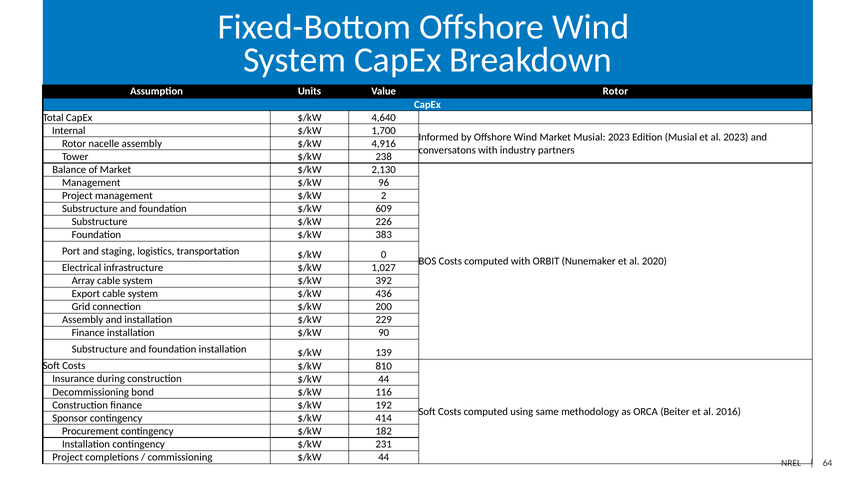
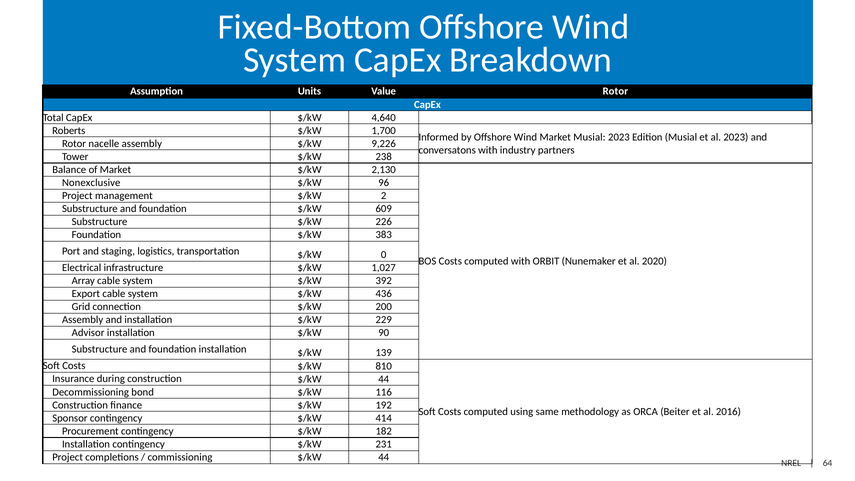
Internal: Internal -> Roberts
4,916: 4,916 -> 9,226
Management at (91, 183): Management -> Nonexclusive
Finance at (88, 333): Finance -> Advisor
